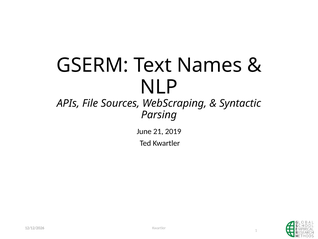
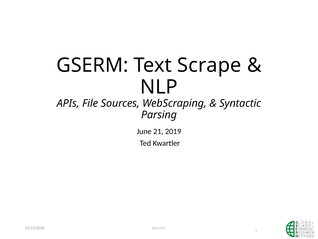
Names: Names -> Scrape
